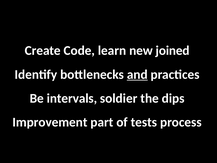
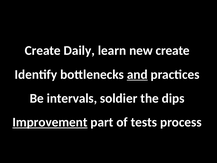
Code: Code -> Daily
new joined: joined -> create
Improvement underline: none -> present
